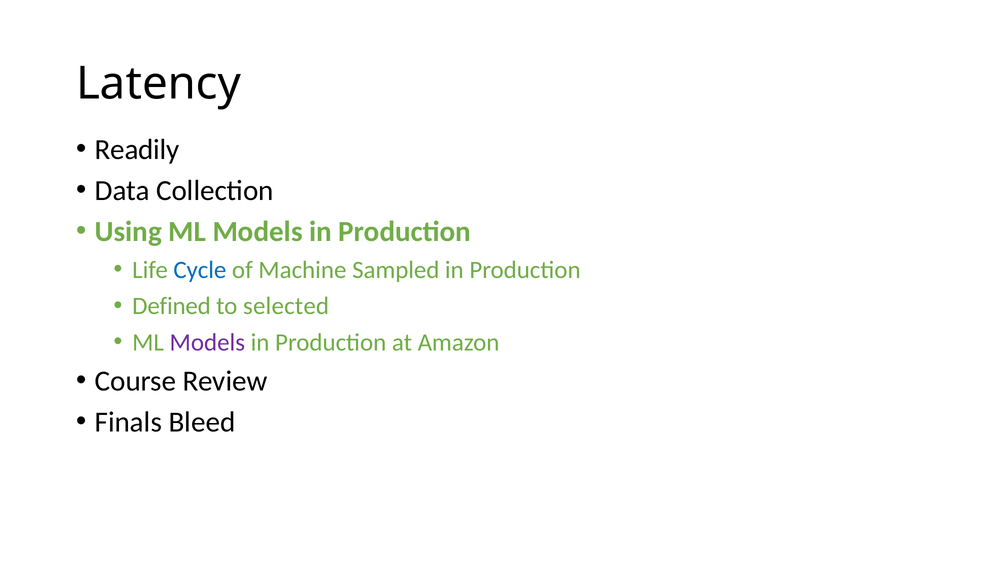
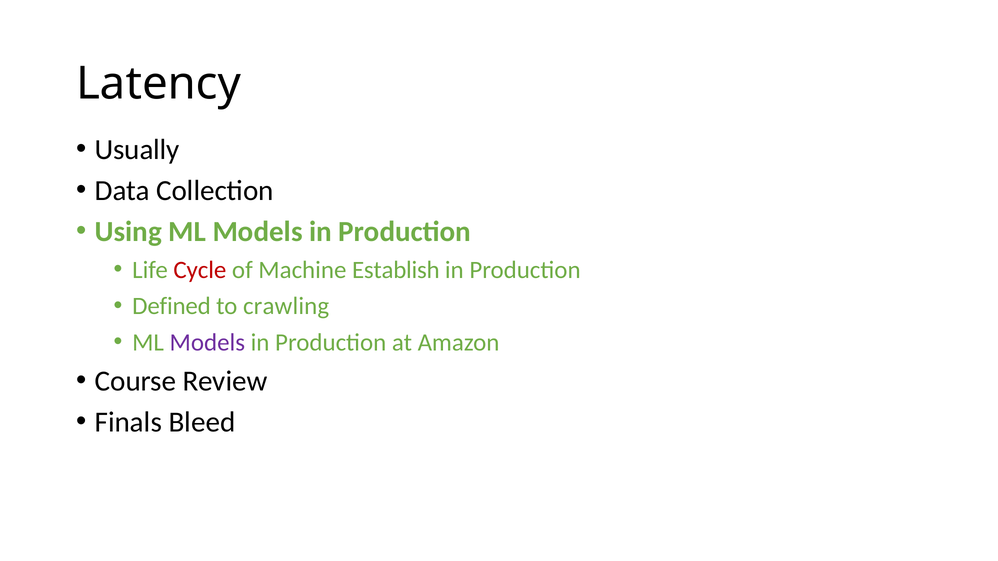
Readily: Readily -> Usually
Cycle colour: blue -> red
Sampled: Sampled -> Establish
selected: selected -> crawling
